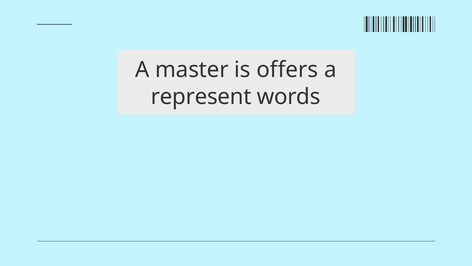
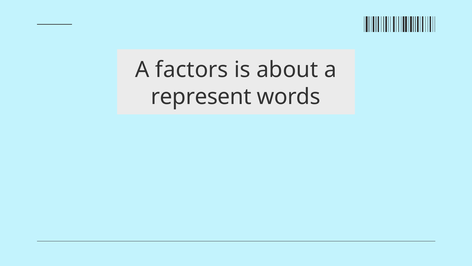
master: master -> factors
offers: offers -> about
